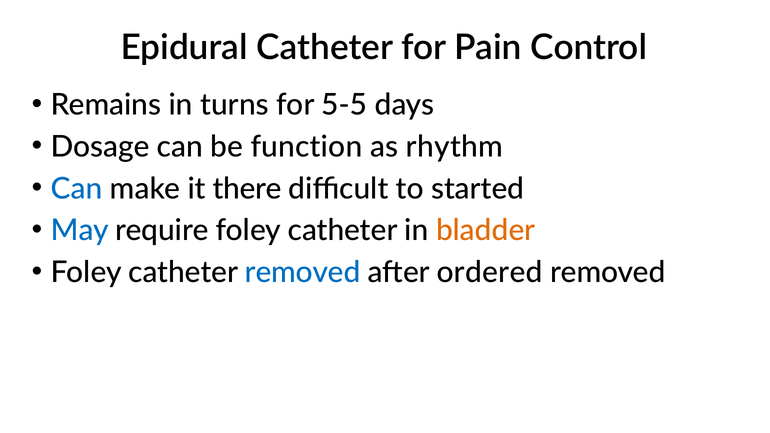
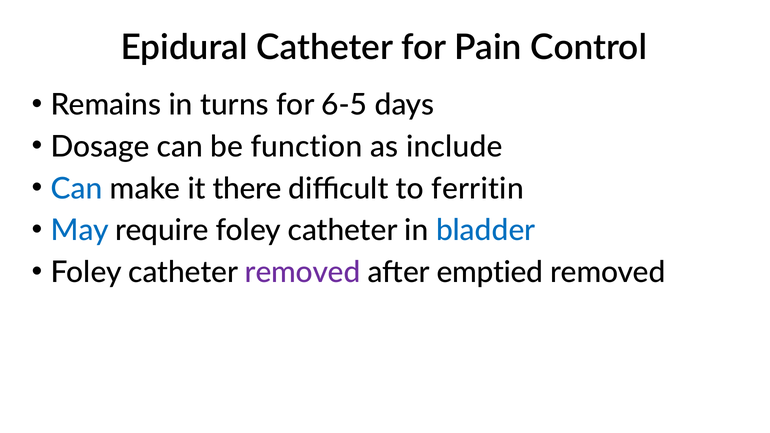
5-5: 5-5 -> 6-5
rhythm: rhythm -> include
started: started -> ferritin
bladder colour: orange -> blue
removed at (303, 273) colour: blue -> purple
ordered: ordered -> emptied
